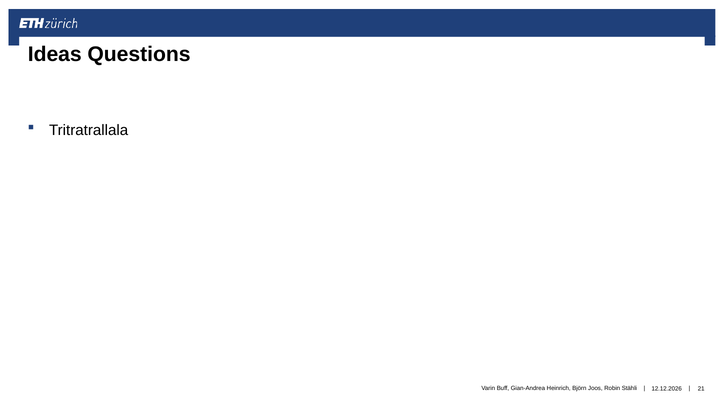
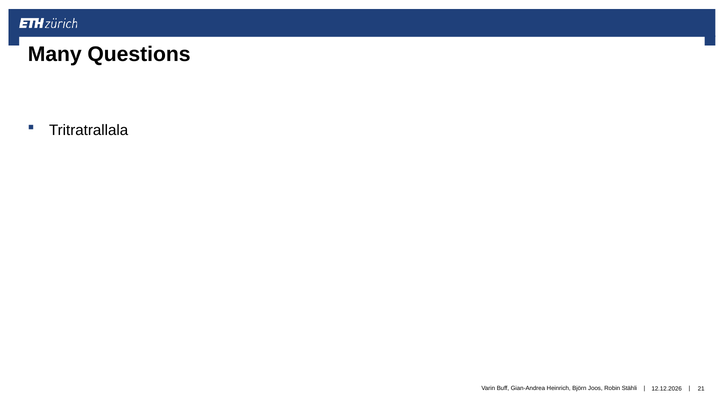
Ideas: Ideas -> Many
